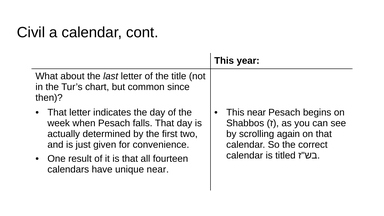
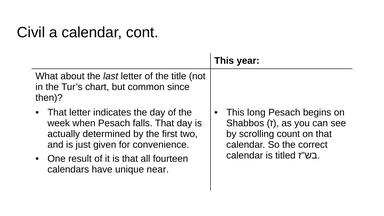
This near: near -> long
again: again -> count
